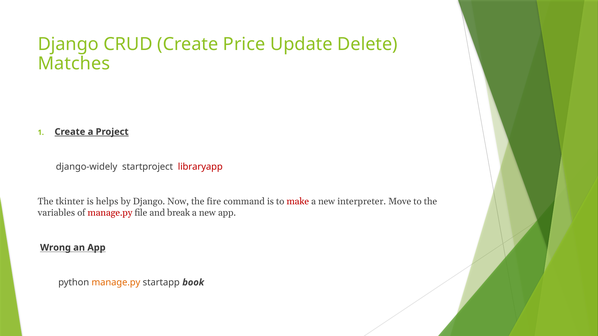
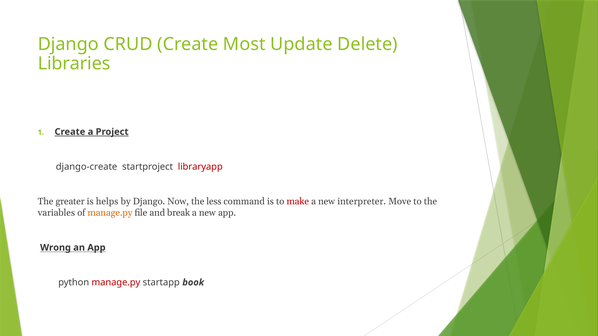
Price: Price -> Most
Matches: Matches -> Libraries
django-widely: django-widely -> django-create
tkinter: tkinter -> greater
fire: fire -> less
manage.py at (110, 213) colour: red -> orange
manage.py at (116, 283) colour: orange -> red
